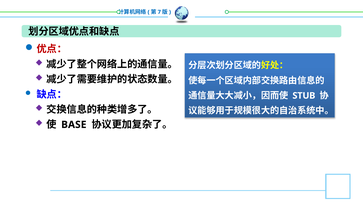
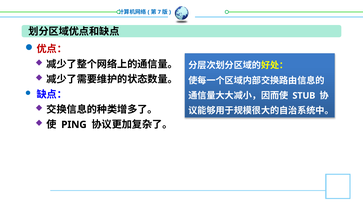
BASE: BASE -> PING
